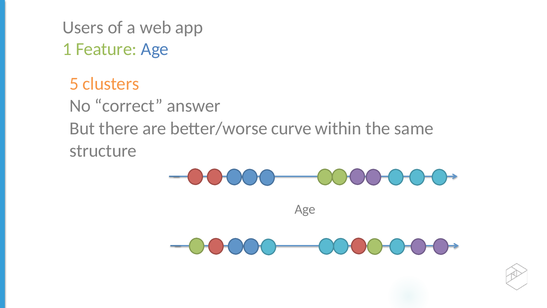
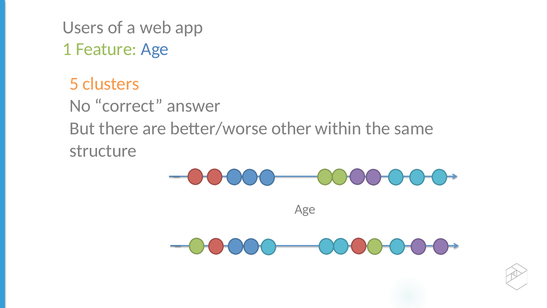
curve: curve -> other
